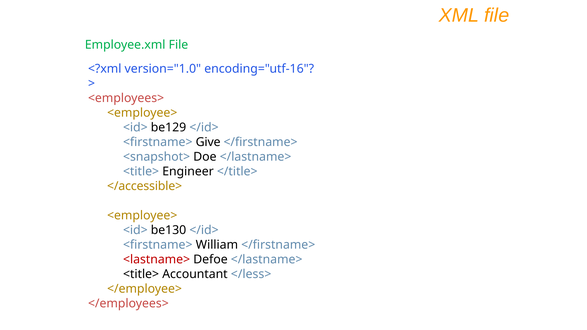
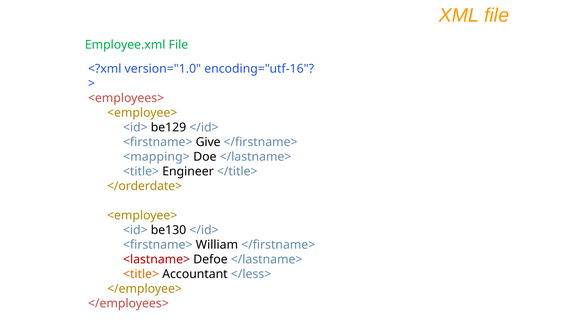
<snapshot>: <snapshot> -> <mapping>
</accessible>: </accessible> -> </orderdate>
<title> at (141, 274) colour: black -> orange
